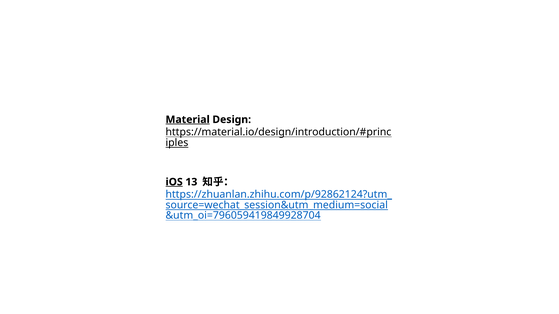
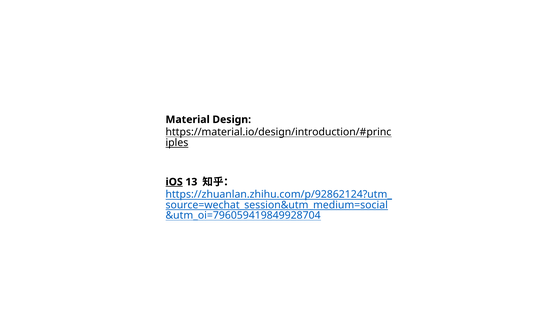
Material underline: present -> none
